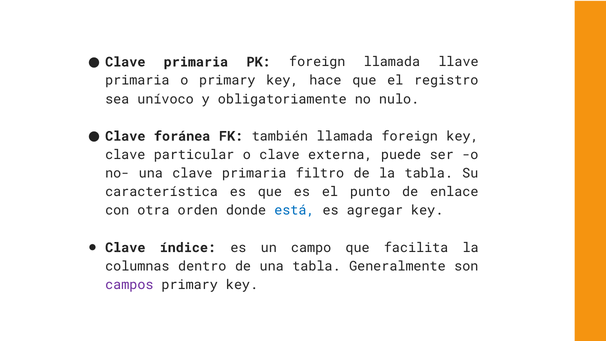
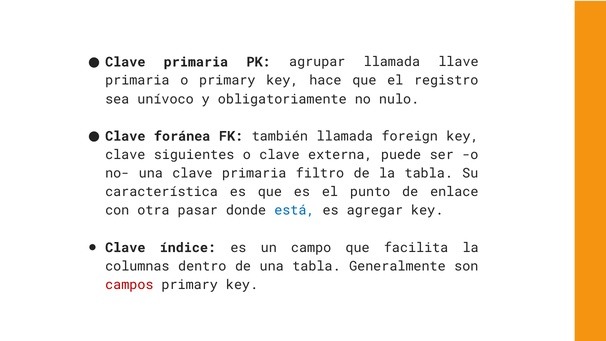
PK foreign: foreign -> agrupar
particular: particular -> siguientes
orden: orden -> pasar
campos colour: purple -> red
